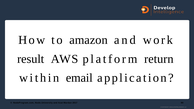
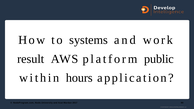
amazon: amazon -> systems
return: return -> public
email: email -> hours
